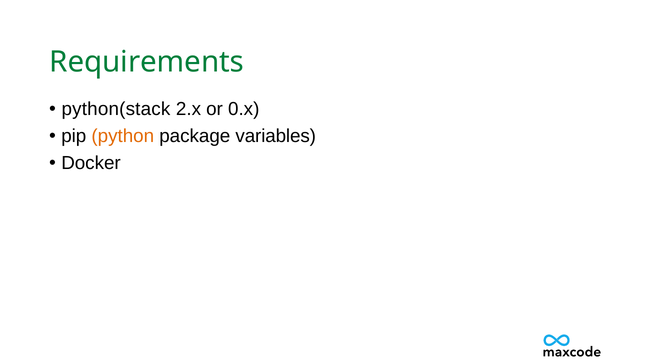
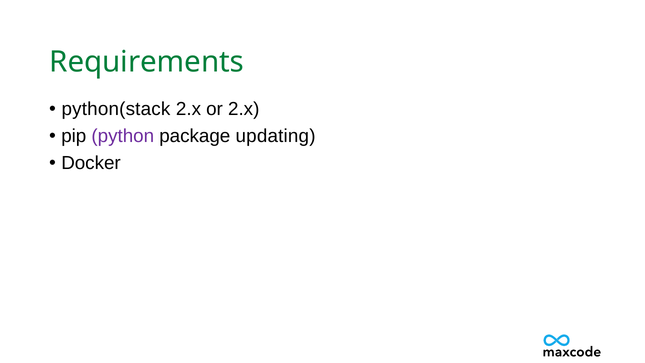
or 0.x: 0.x -> 2.x
python colour: orange -> purple
variables: variables -> updating
